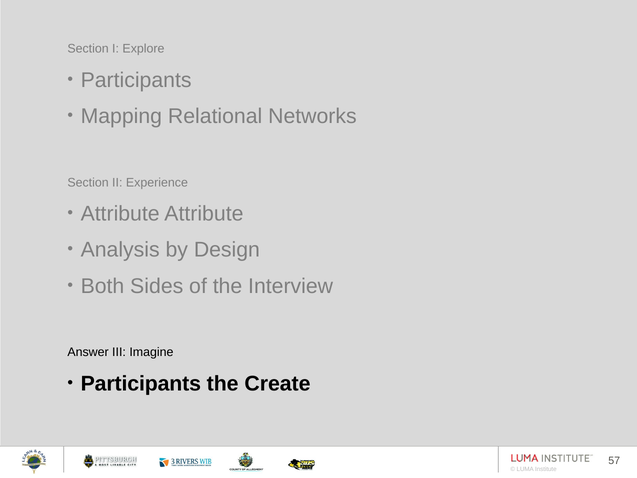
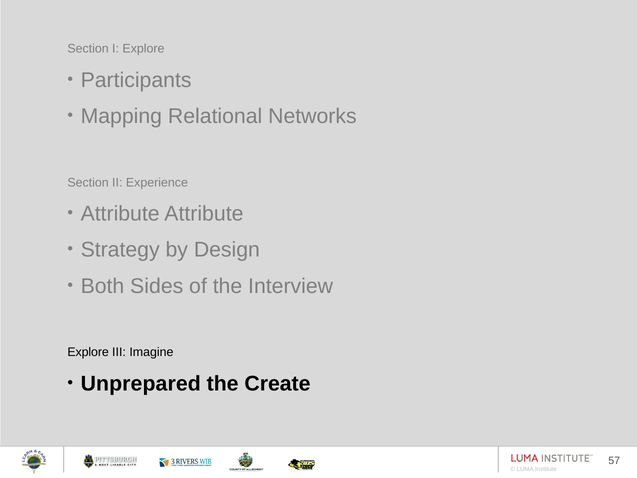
Analysis: Analysis -> Strategy
Answer at (88, 352): Answer -> Explore
Participants at (141, 384): Participants -> Unprepared
